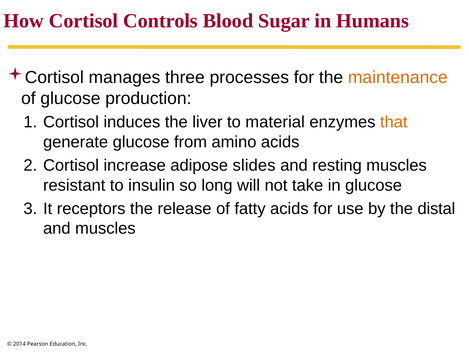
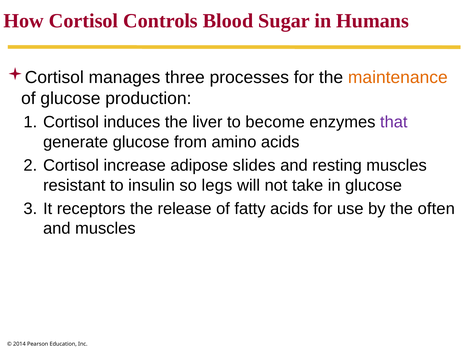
material: material -> become
that colour: orange -> purple
long: long -> legs
distal: distal -> often
